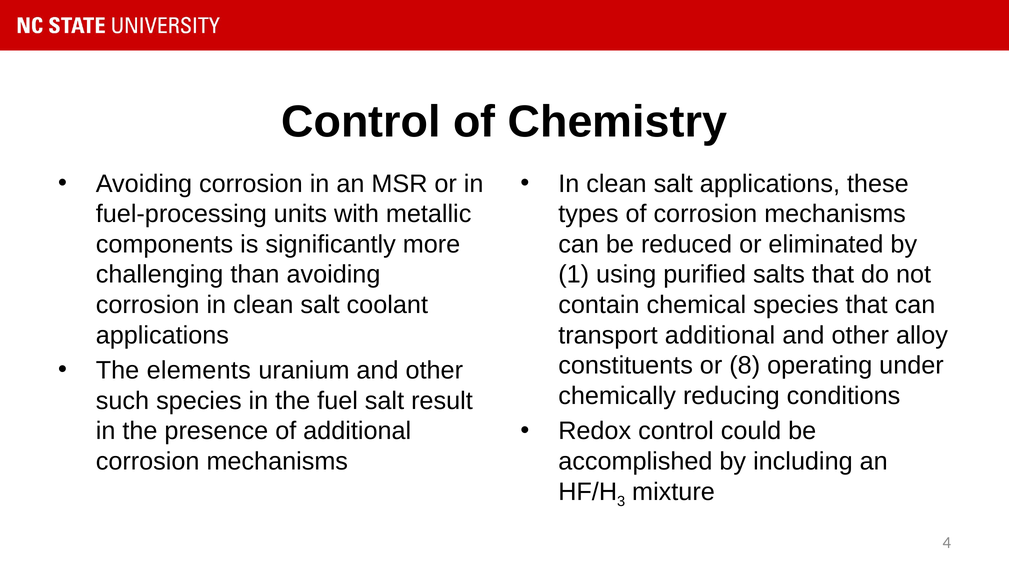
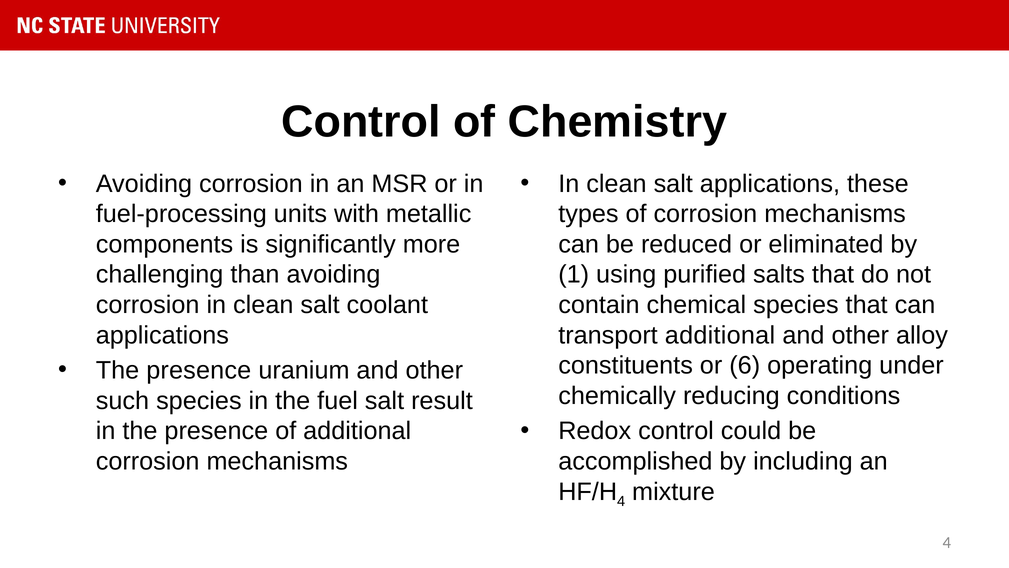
8: 8 -> 6
elements at (199, 370): elements -> presence
3 at (621, 501): 3 -> 4
